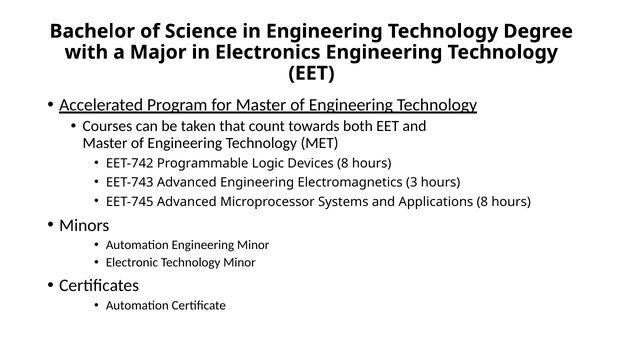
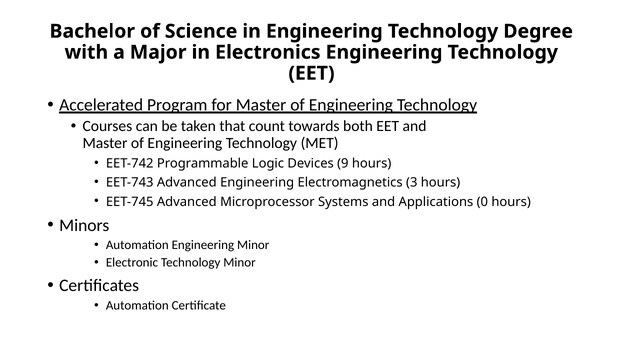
Devices 8: 8 -> 9
Applications 8: 8 -> 0
